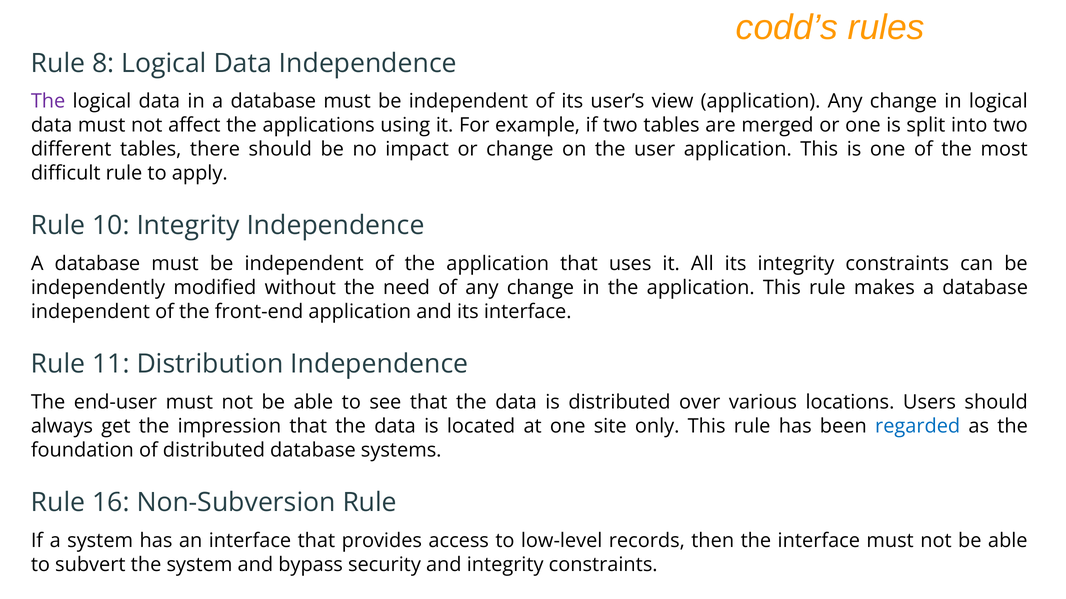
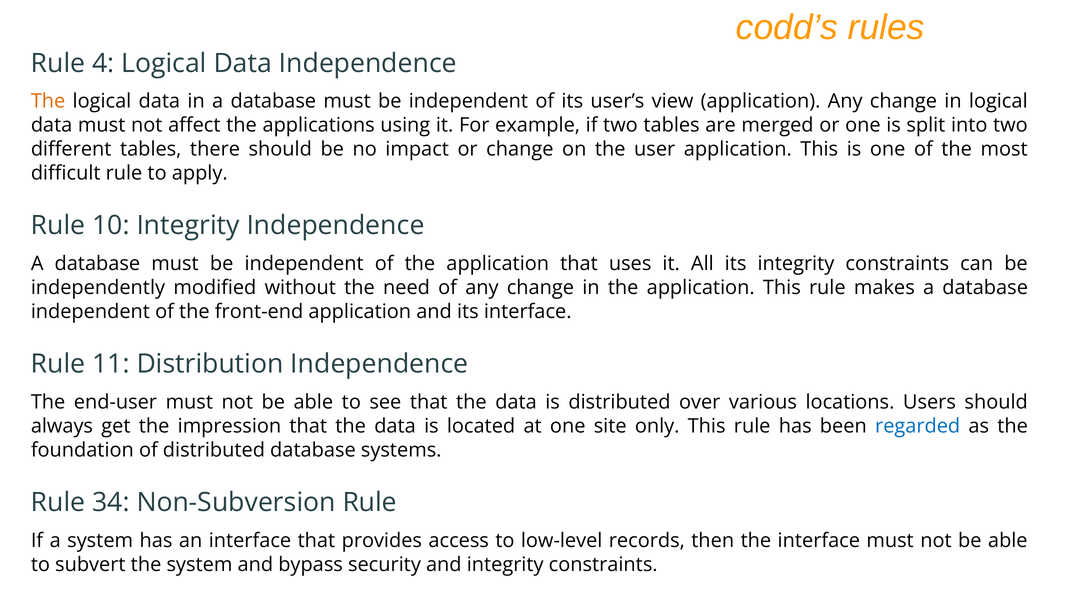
8: 8 -> 4
The at (48, 101) colour: purple -> orange
16: 16 -> 34
